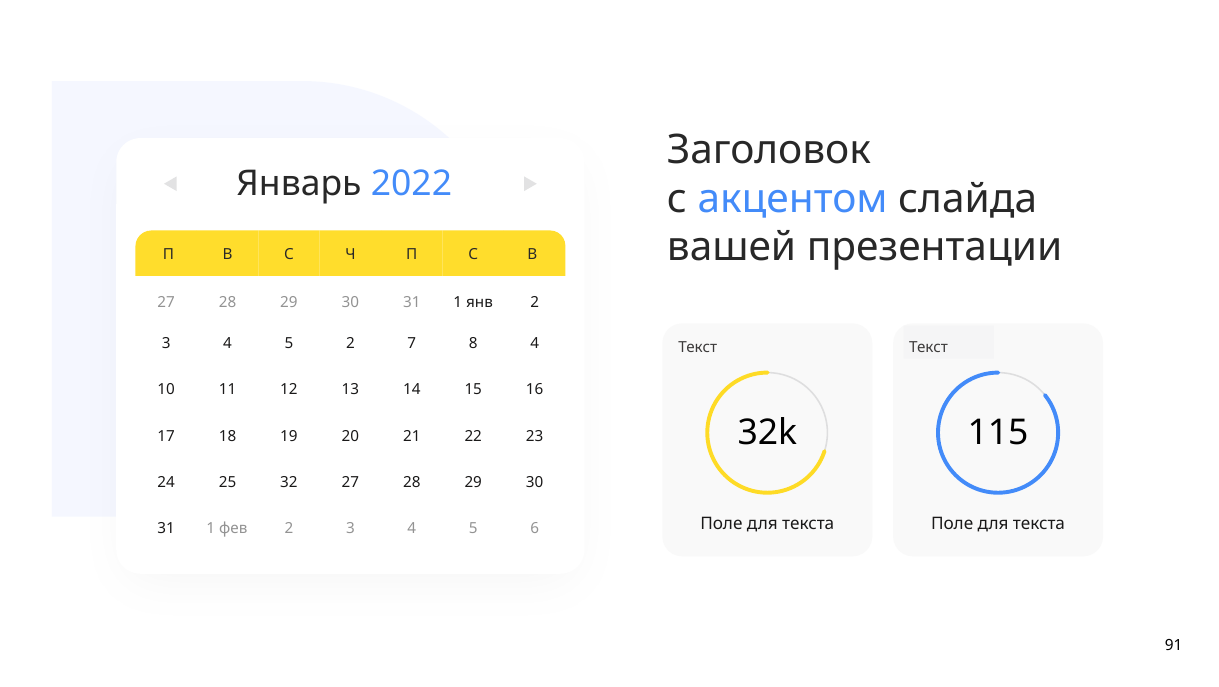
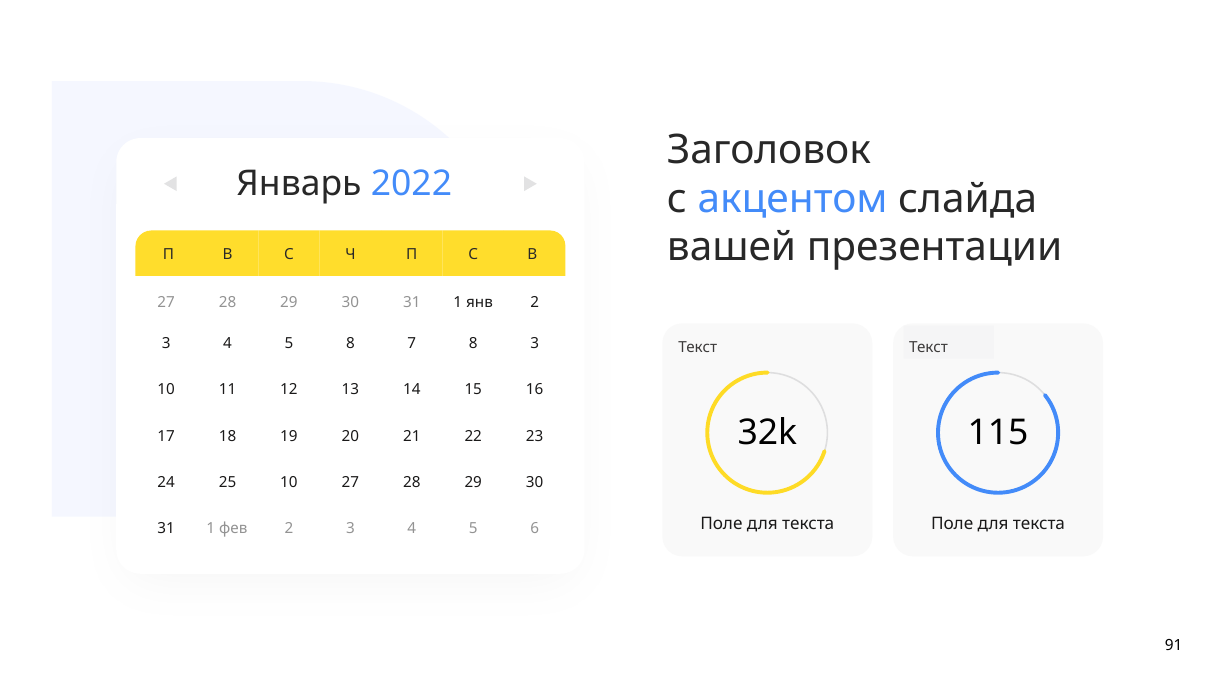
5 2: 2 -> 8
8 4: 4 -> 3
25 32: 32 -> 10
